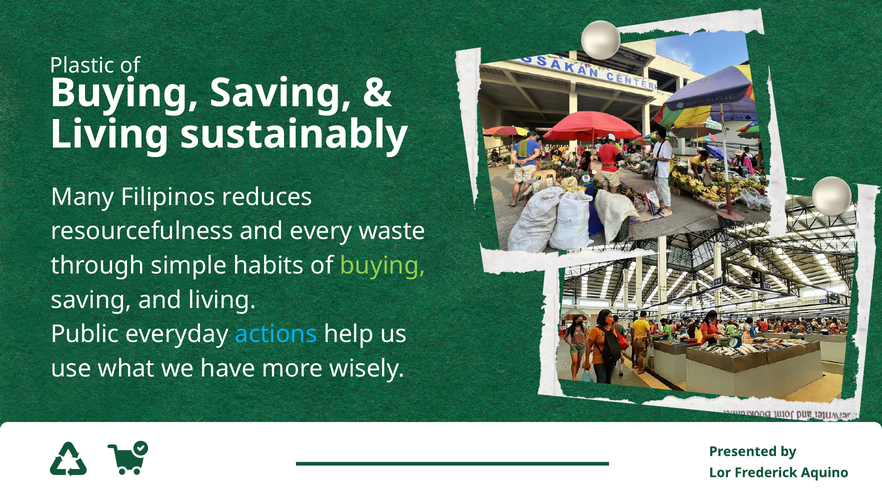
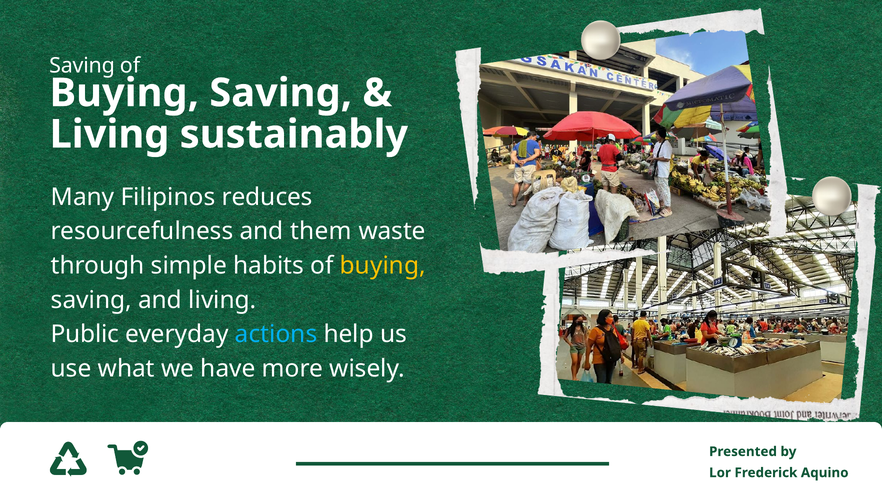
Plastic at (82, 65): Plastic -> Saving
every: every -> them
buying at (383, 266) colour: light green -> yellow
